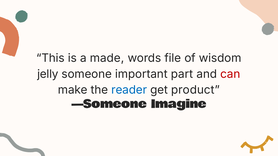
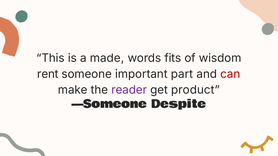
file: file -> fits
jelly: jelly -> rent
reader colour: blue -> purple
Imagine: Imagine -> Despite
